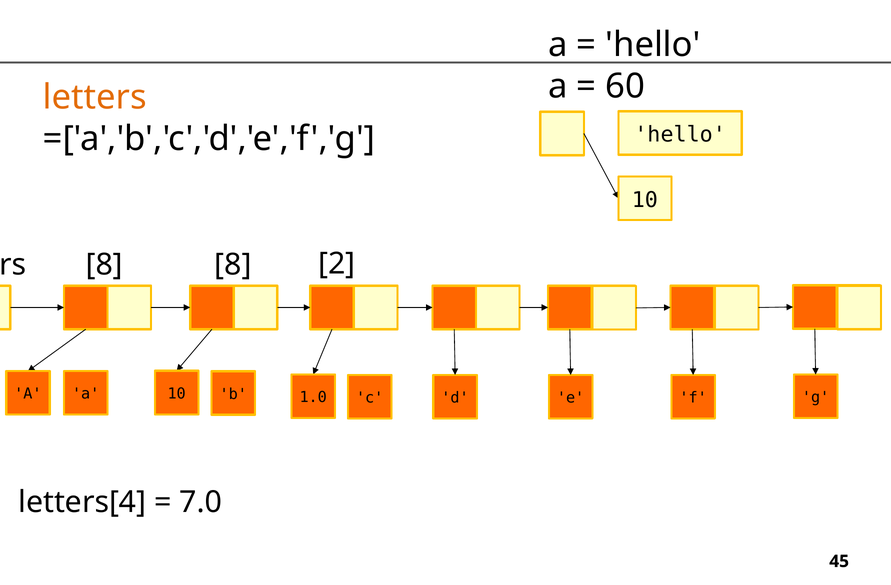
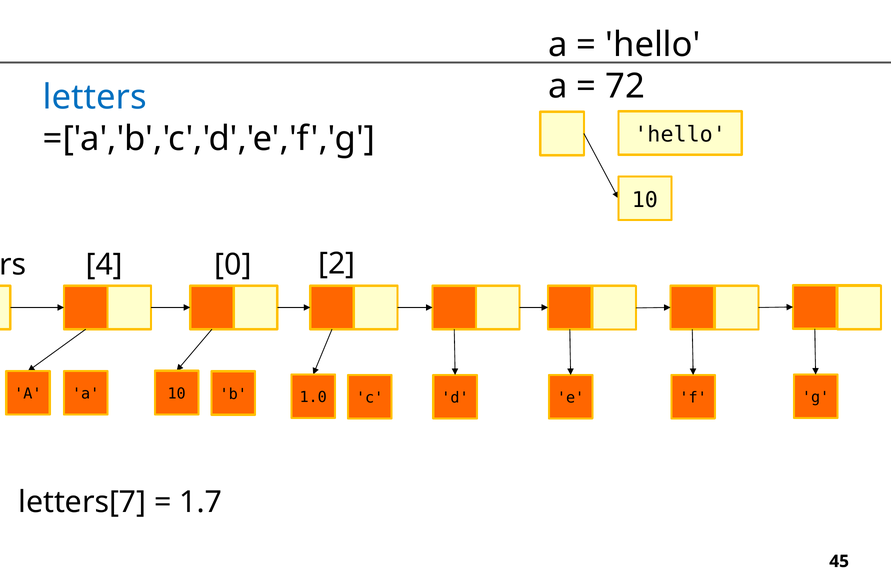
60: 60 -> 72
letters at (95, 97) colour: orange -> blue
8 at (104, 265): 8 -> 4
8 at (233, 265): 8 -> 0
letters[4: letters[4 -> letters[7
7.0: 7.0 -> 1.7
